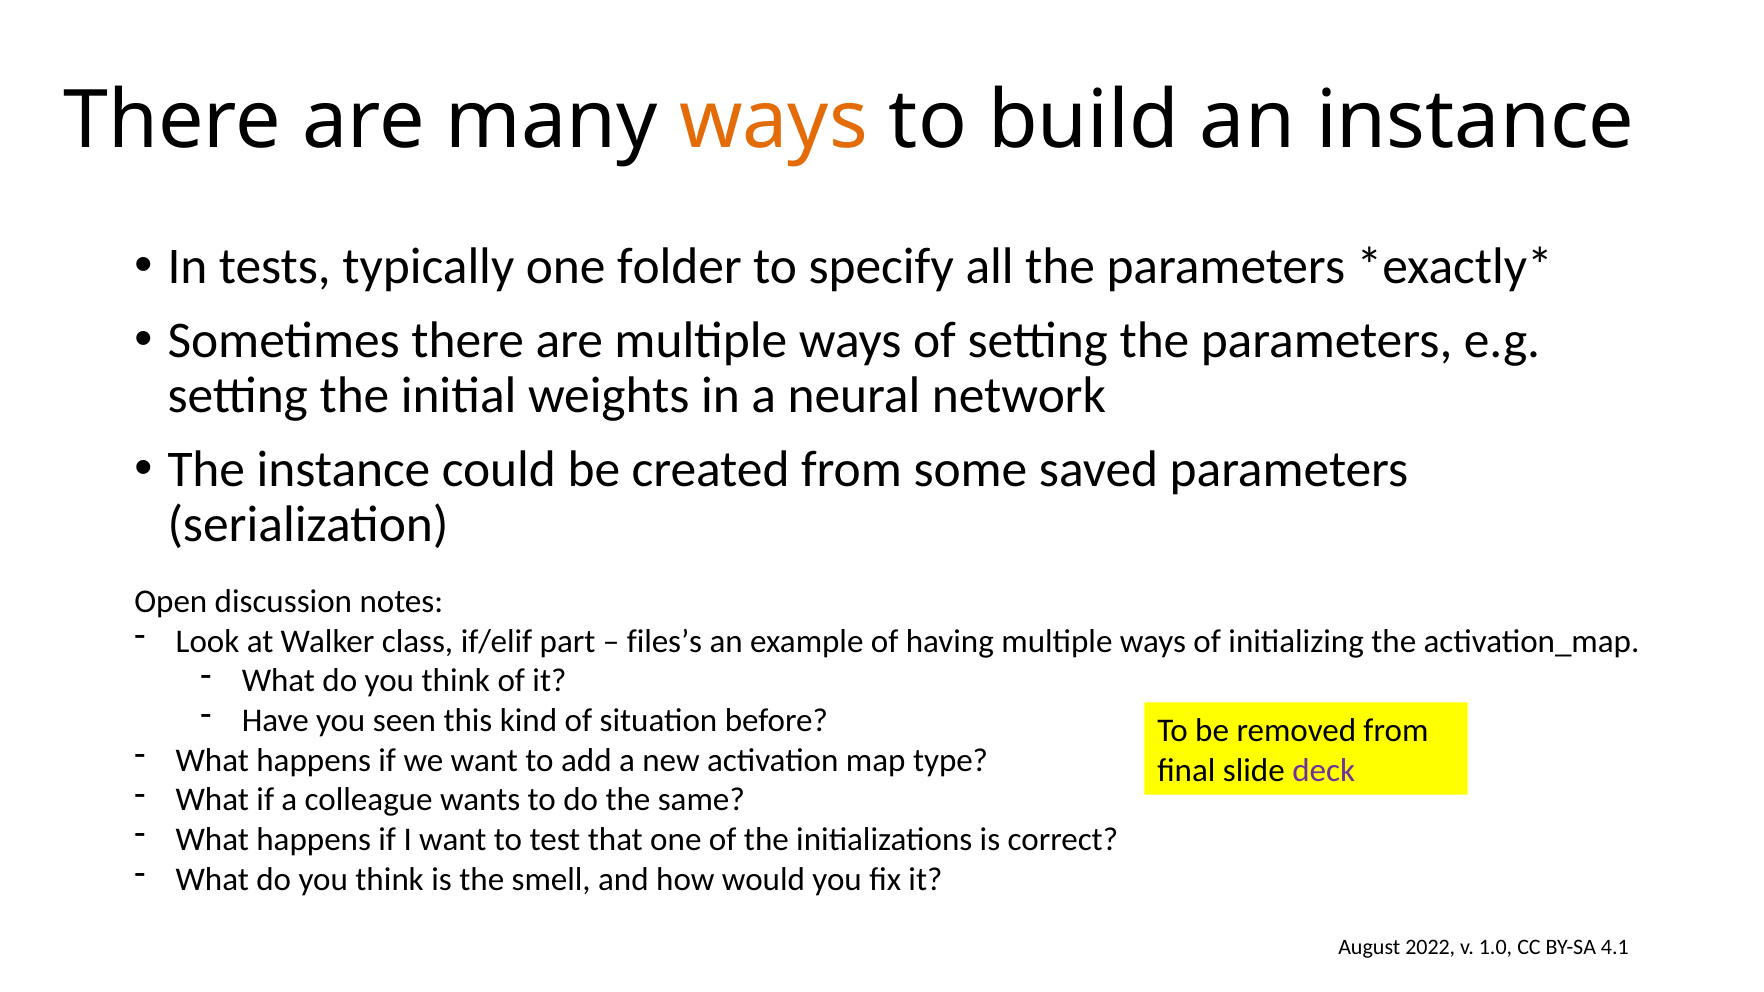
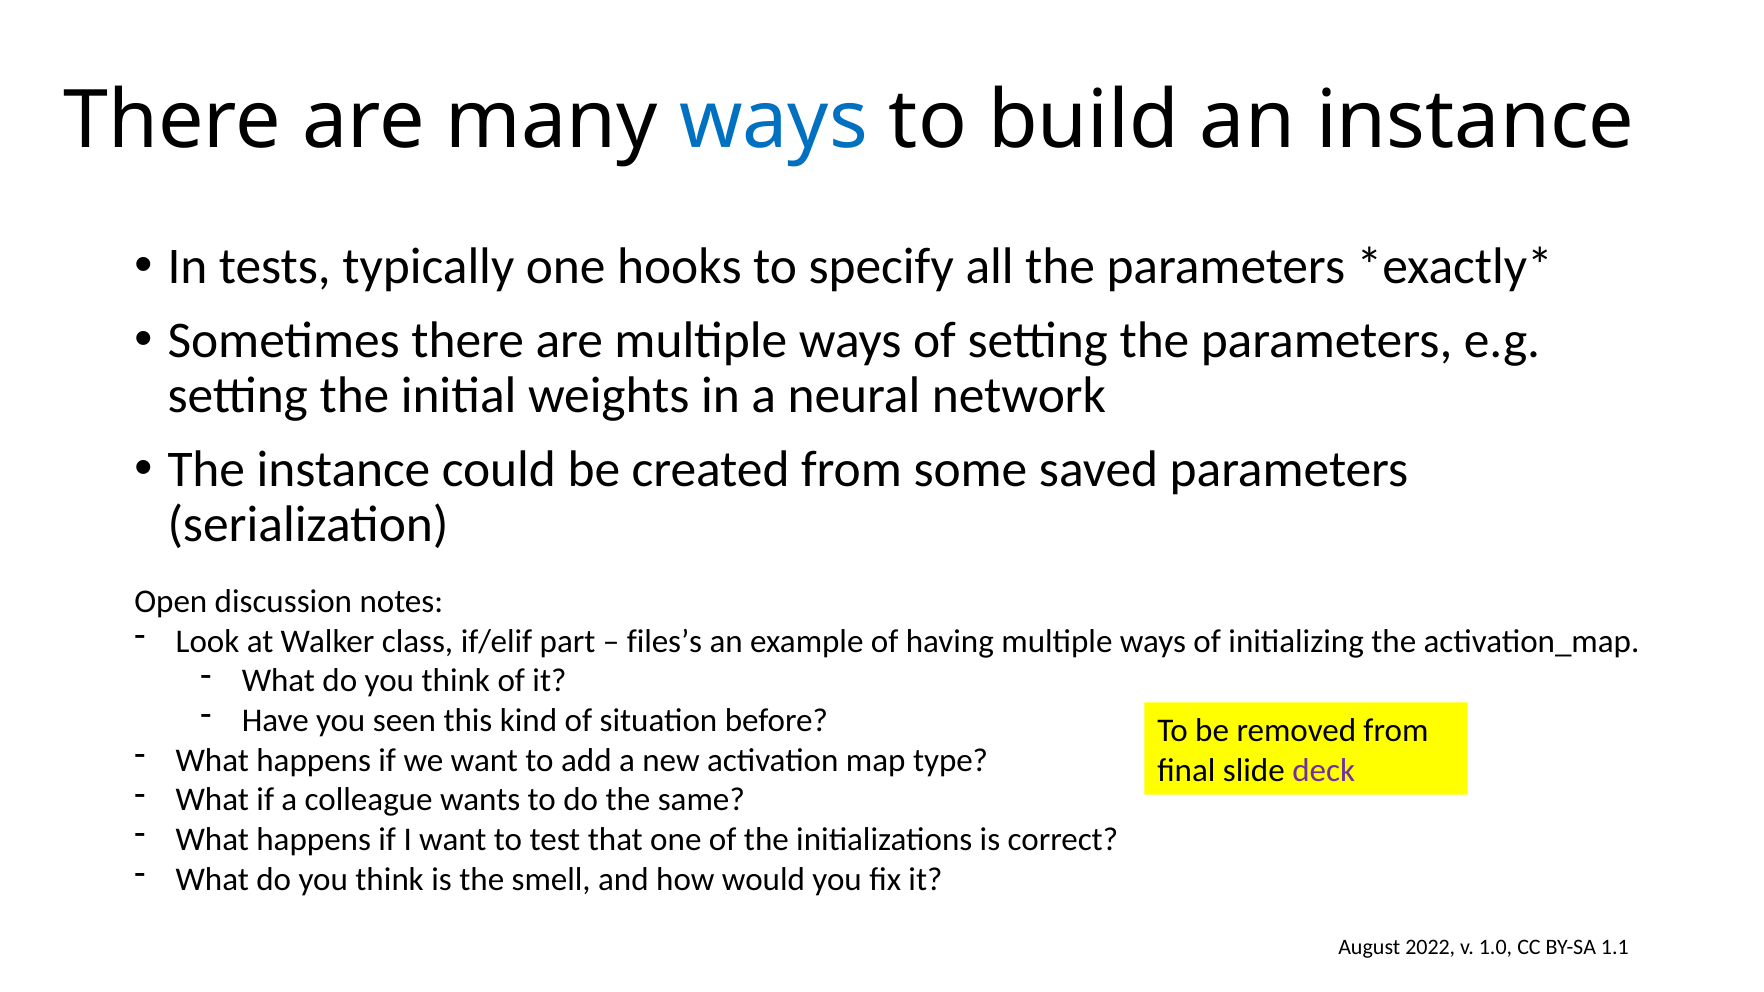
ways at (774, 121) colour: orange -> blue
folder: folder -> hooks
4.1: 4.1 -> 1.1
